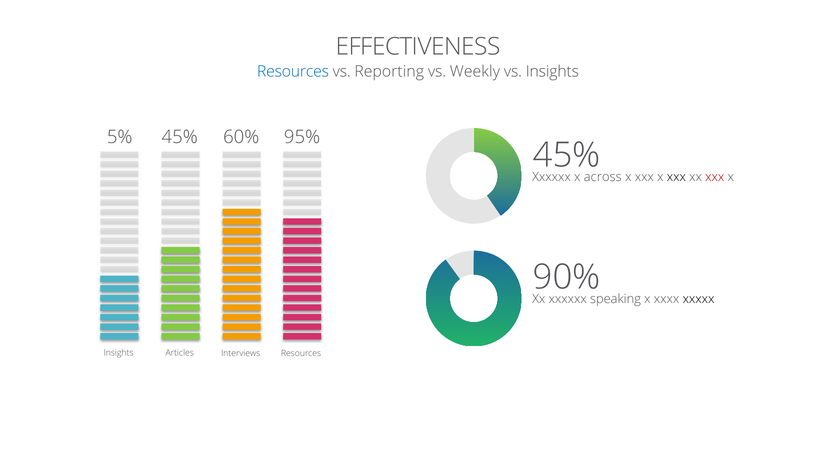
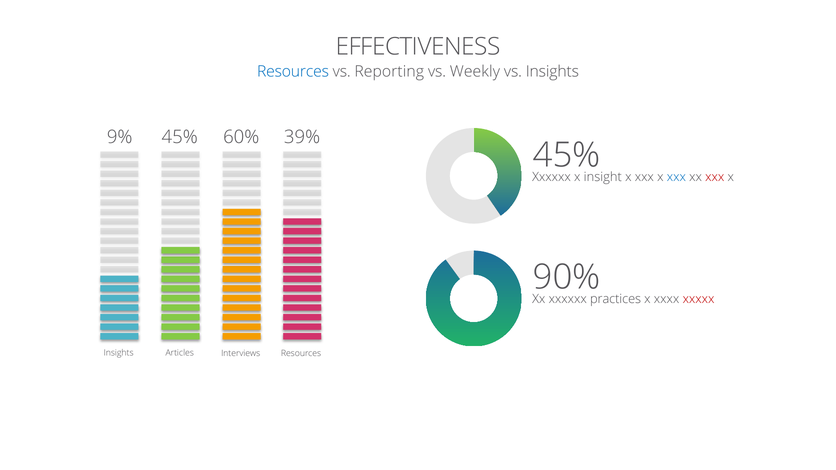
5%: 5% -> 9%
95%: 95% -> 39%
across: across -> insight
xxx at (676, 177) colour: black -> blue
speaking: speaking -> practices
xxxxx colour: black -> red
